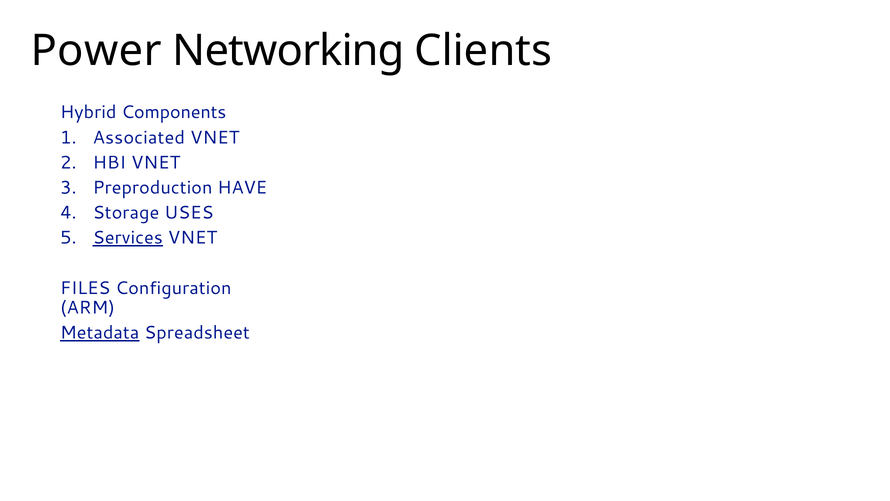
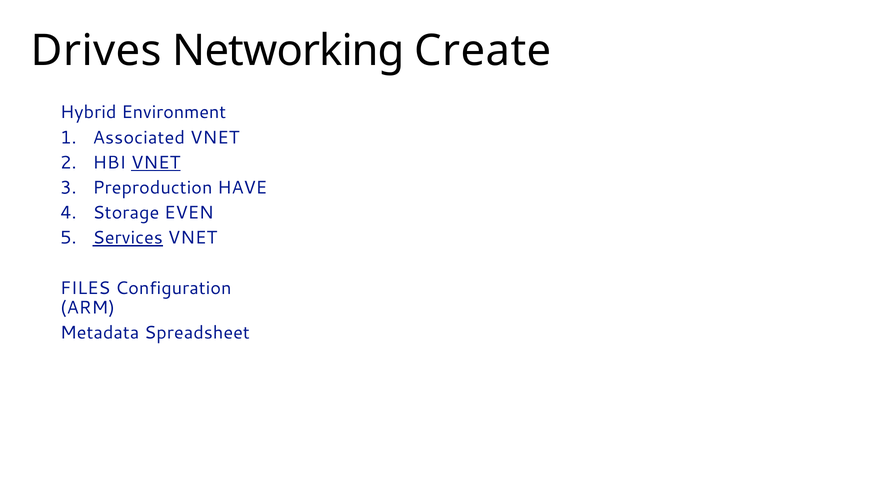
Power: Power -> Drives
Clients: Clients -> Create
Components: Components -> Environment
VNET at (156, 162) underline: none -> present
USES: USES -> EVEN
Metadata underline: present -> none
